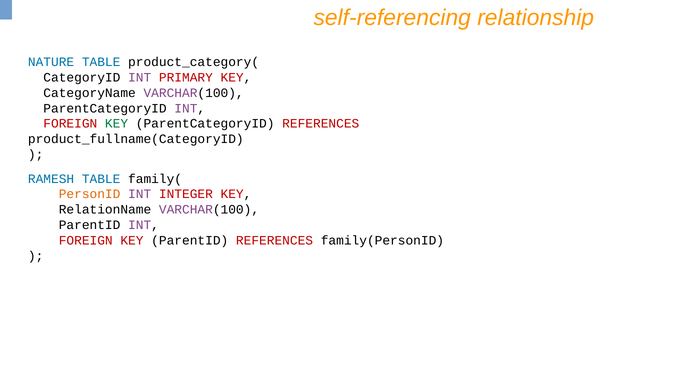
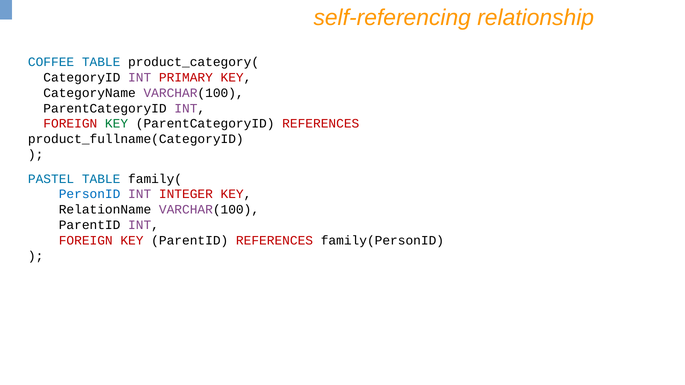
NATURE: NATURE -> COFFEE
RAMESH: RAMESH -> PASTEL
PersonID colour: orange -> blue
